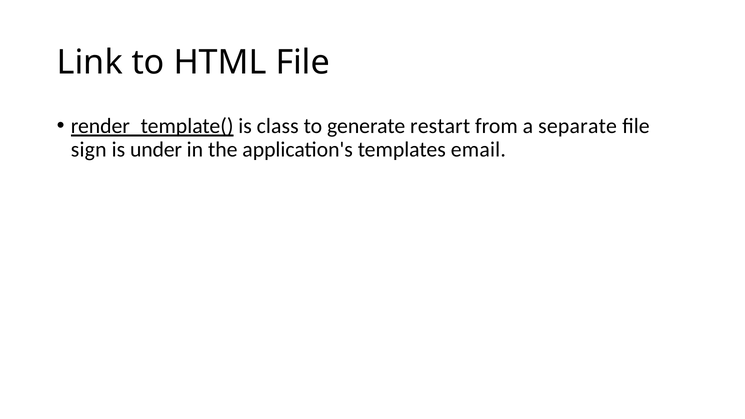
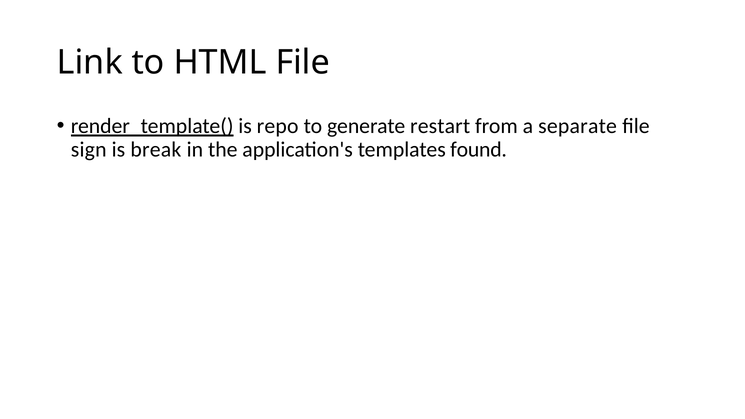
class: class -> repo
under: under -> break
email: email -> found
